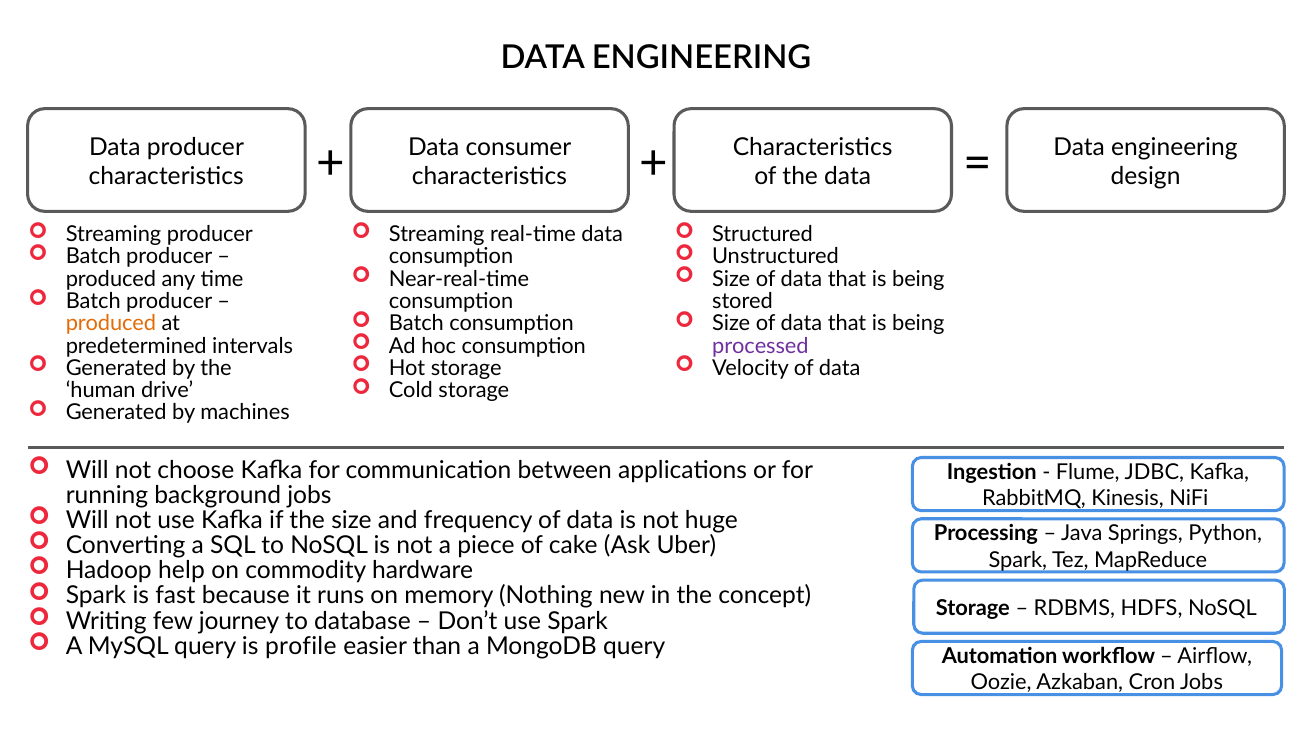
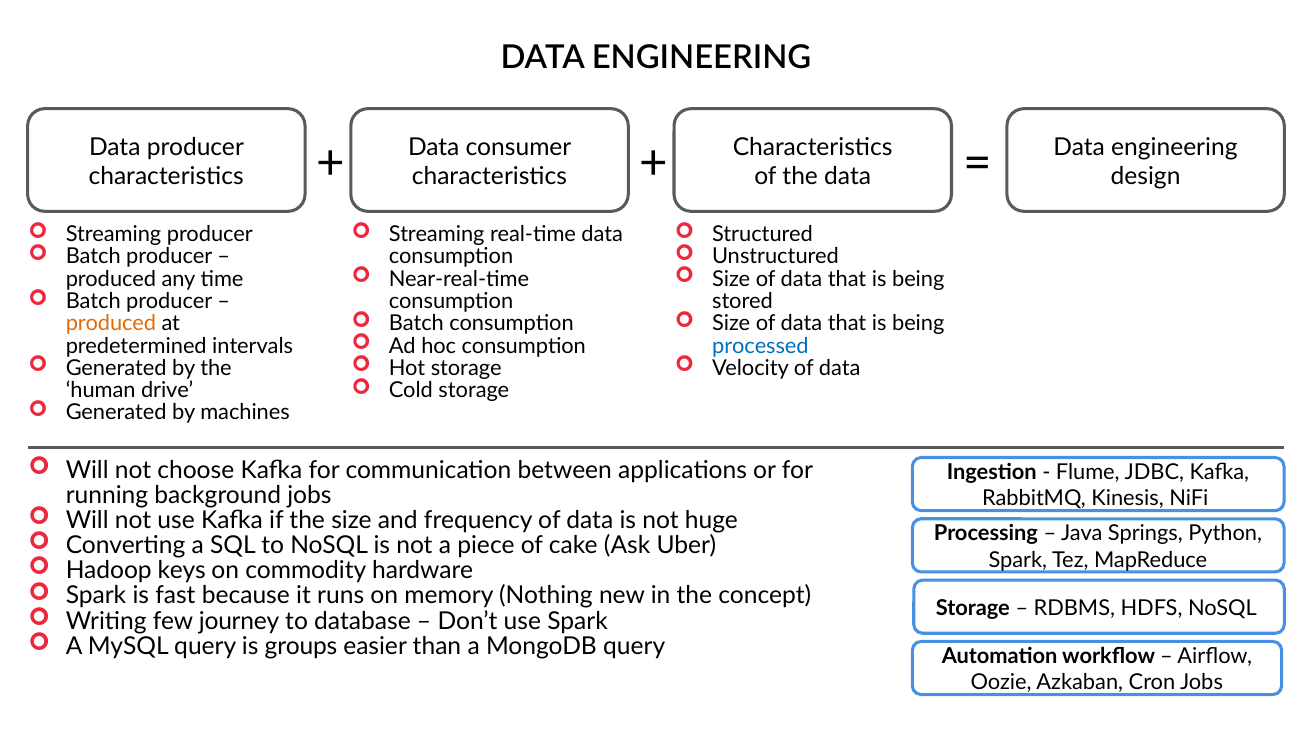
processed colour: purple -> blue
help: help -> keys
profile: profile -> groups
